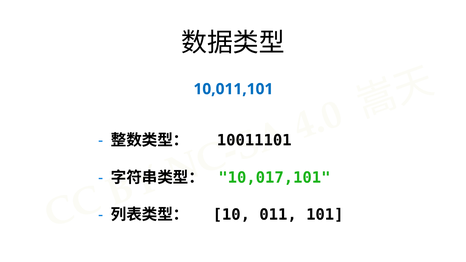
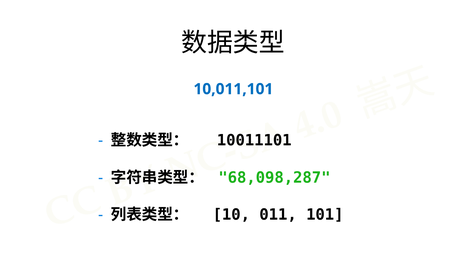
10,017,101: 10,017,101 -> 68,098,287
